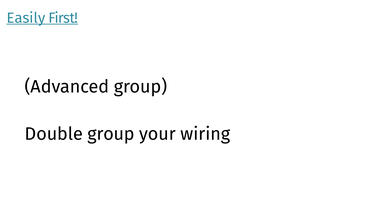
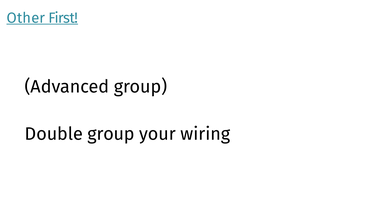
Easily: Easily -> Other
